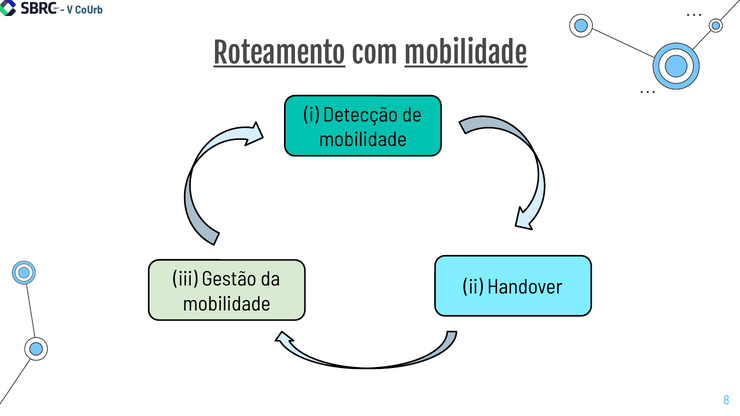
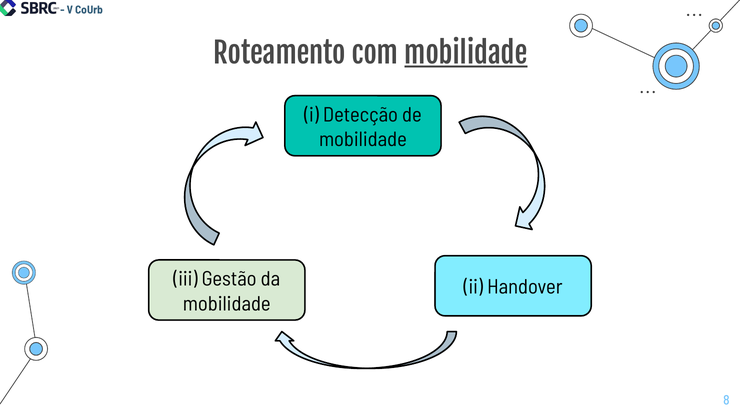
Roteamento underline: present -> none
